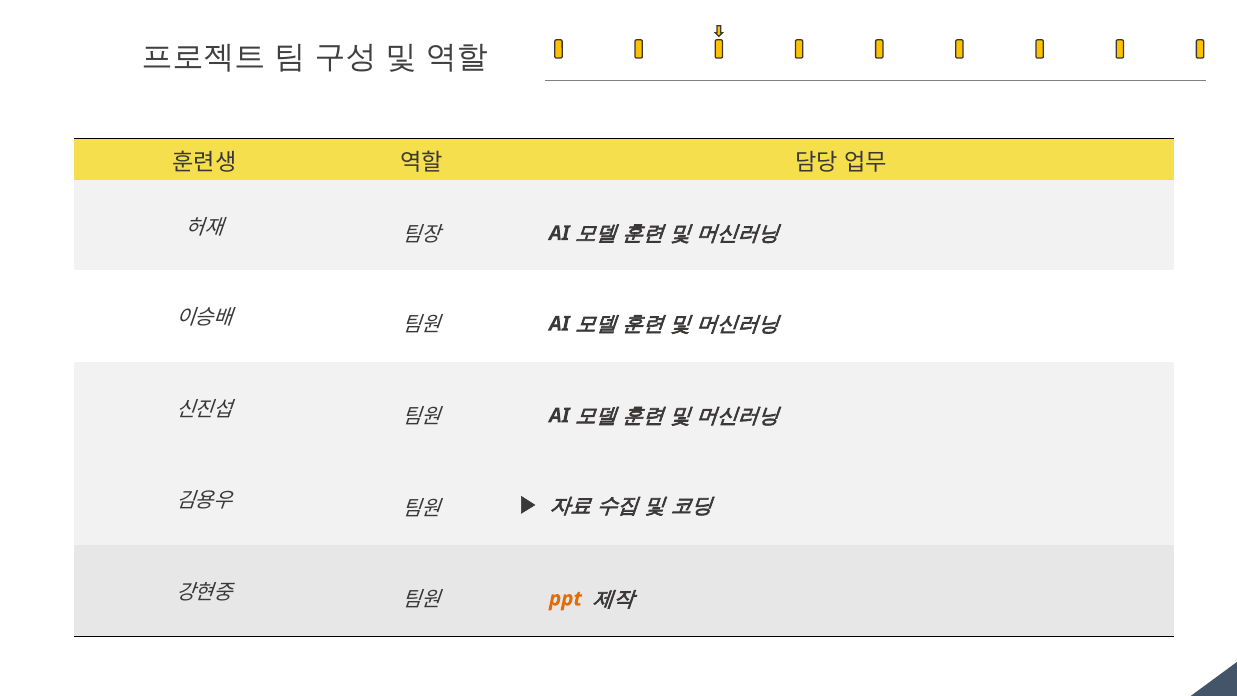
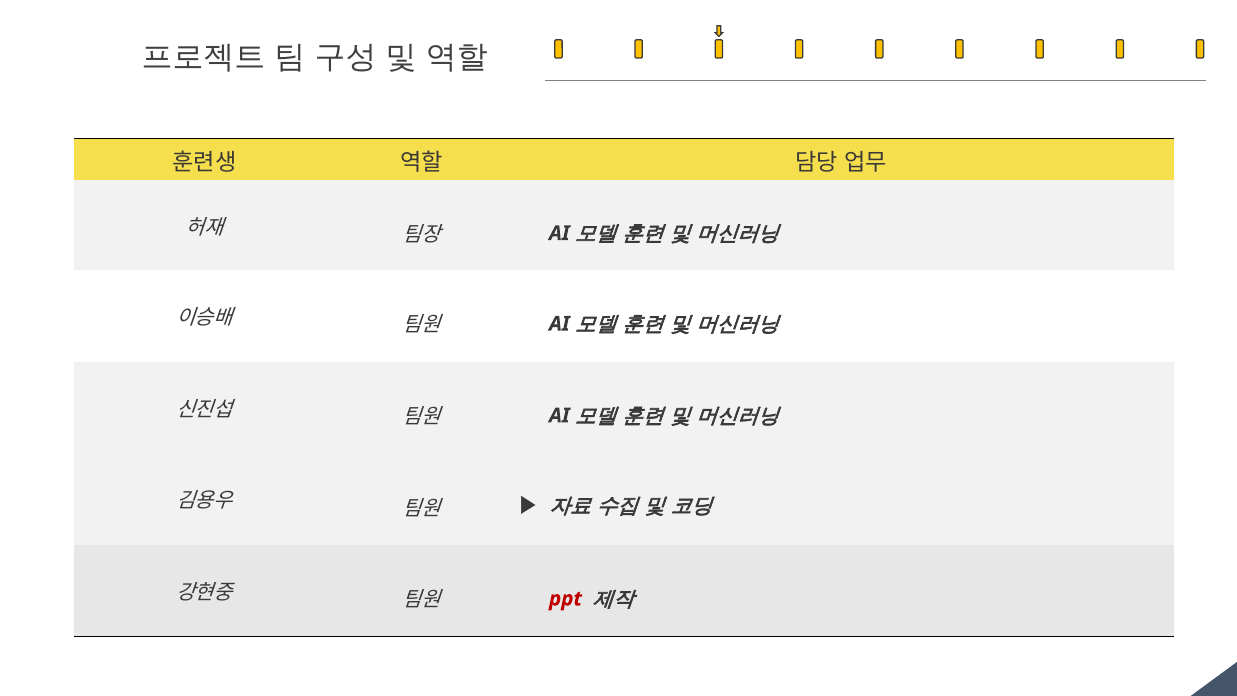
ppt colour: orange -> red
